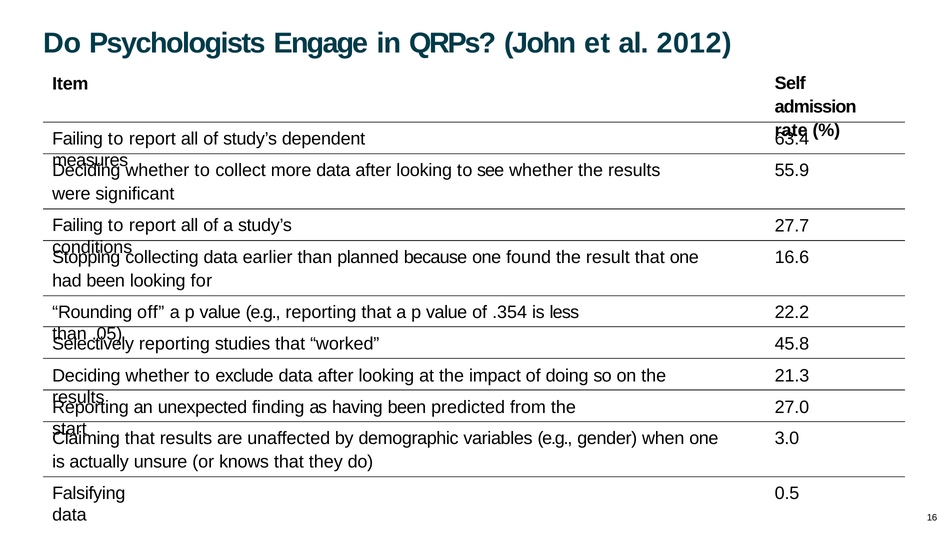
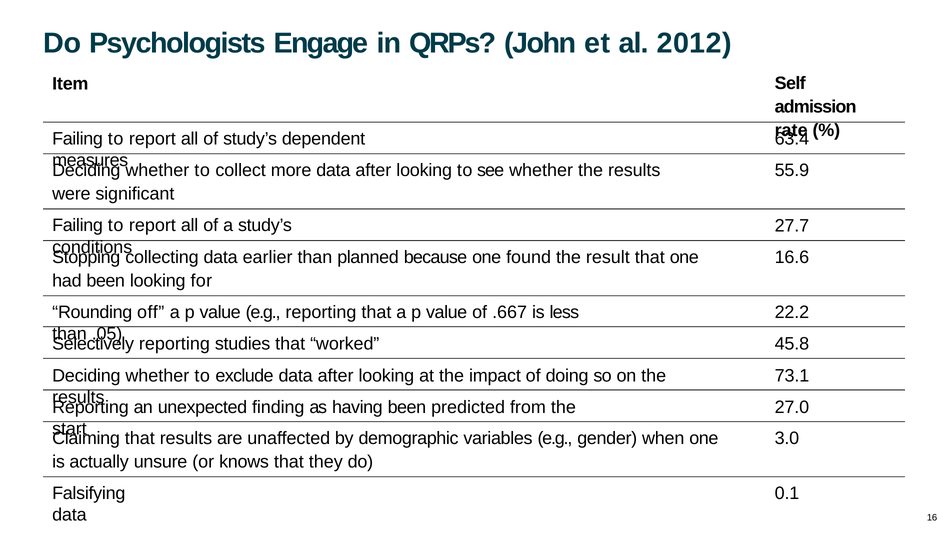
.354: .354 -> .667
21.3: 21.3 -> 73.1
0.5: 0.5 -> 0.1
